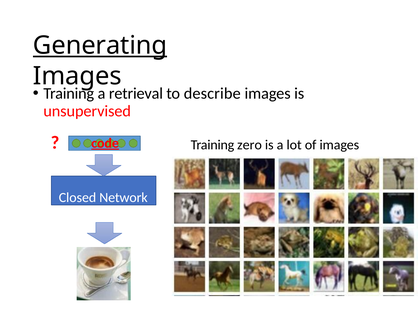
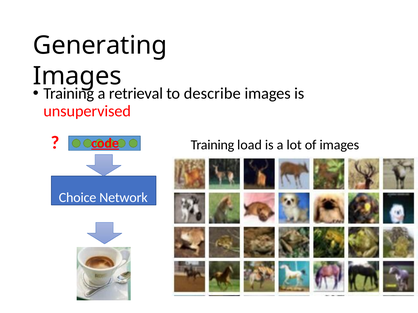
Generating underline: present -> none
zero: zero -> load
Closed: Closed -> Choice
